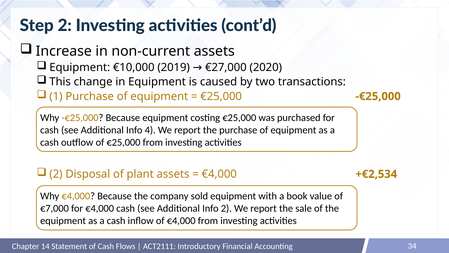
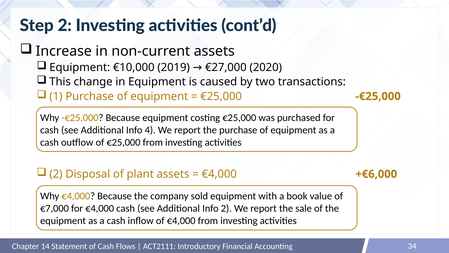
+€2,534: +€2,534 -> +€6,000
